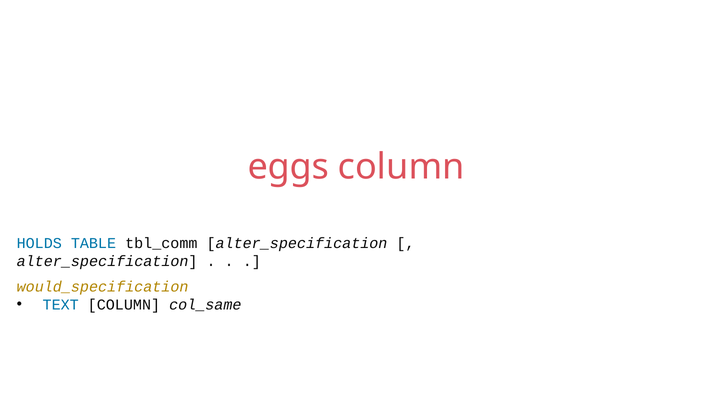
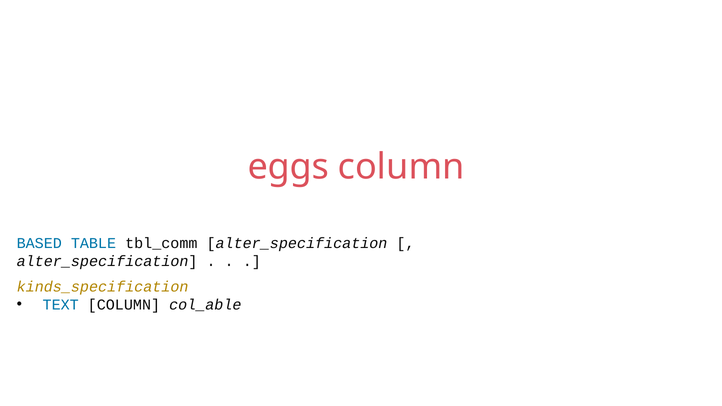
HOLDS: HOLDS -> BASED
would_specification: would_specification -> kinds_specification
col_same: col_same -> col_able
